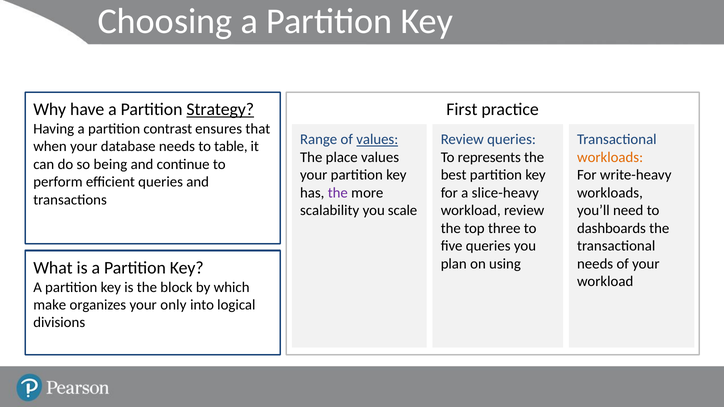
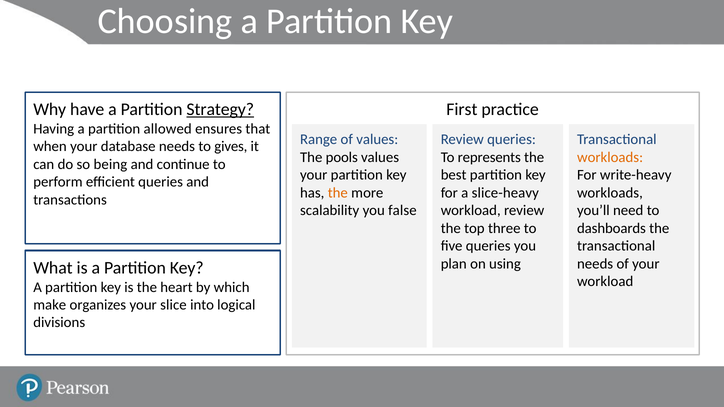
contrast: contrast -> allowed
values at (377, 140) underline: present -> none
table: table -> gives
place: place -> pools
the at (338, 193) colour: purple -> orange
scale: scale -> false
block: block -> heart
only: only -> slice
